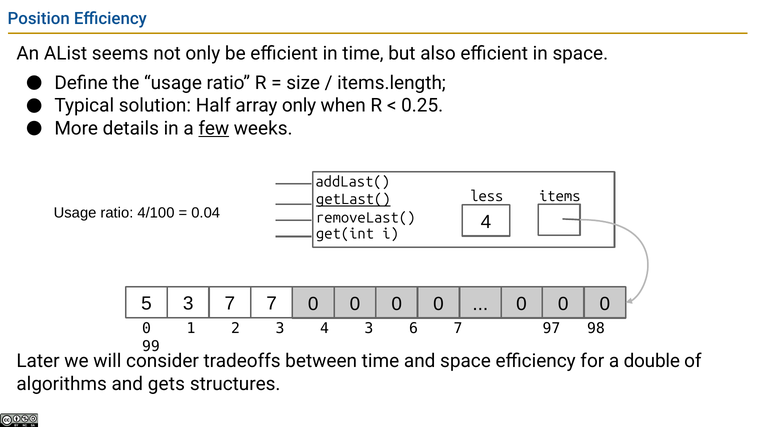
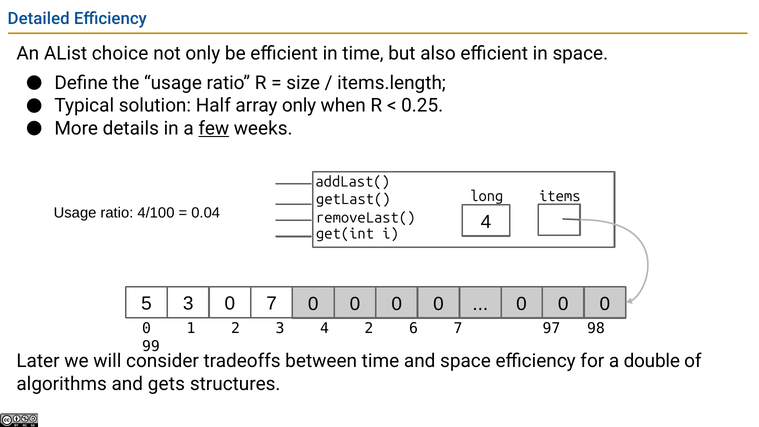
Position: Position -> Detailed
seems: seems -> choice
less: less -> long
getLast( underline: present -> none
3 7: 7 -> 0
4 3: 3 -> 2
